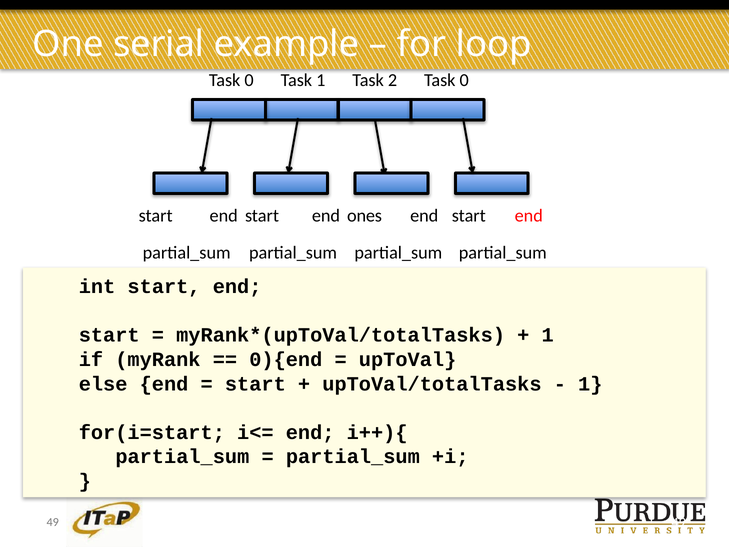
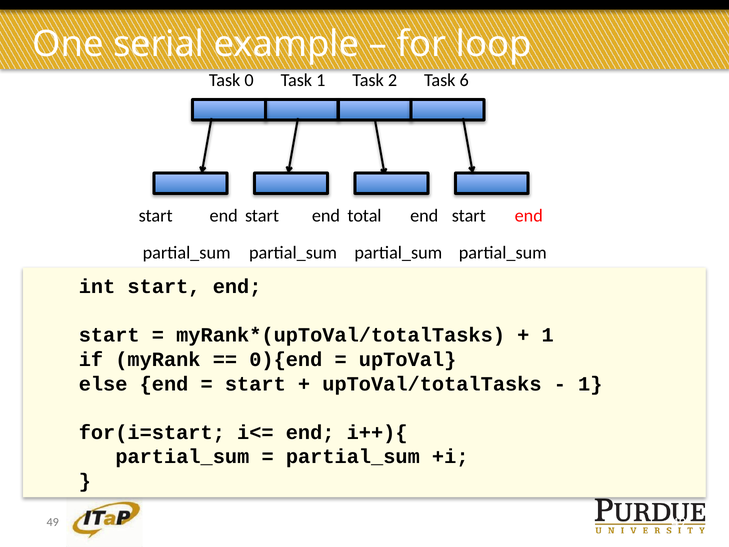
2 Task 0: 0 -> 6
ones: ones -> total
